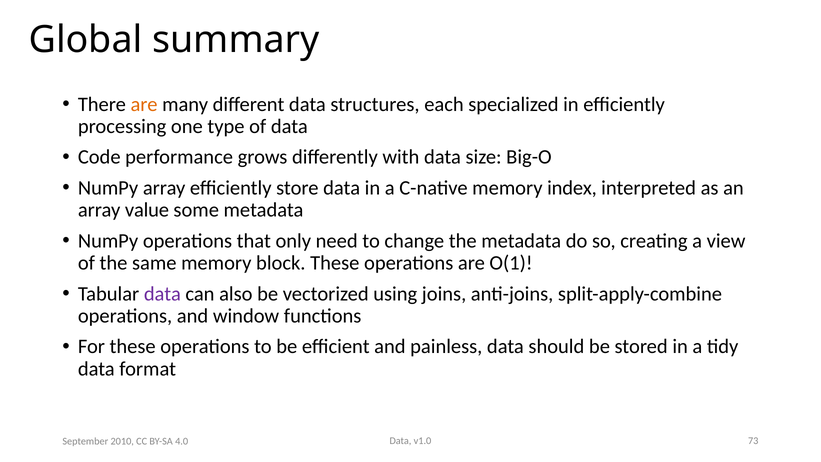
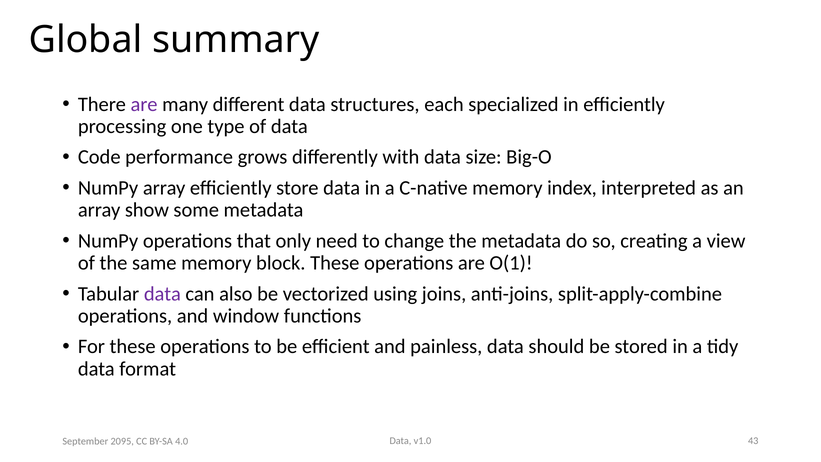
are at (144, 104) colour: orange -> purple
value: value -> show
73: 73 -> 43
2010: 2010 -> 2095
